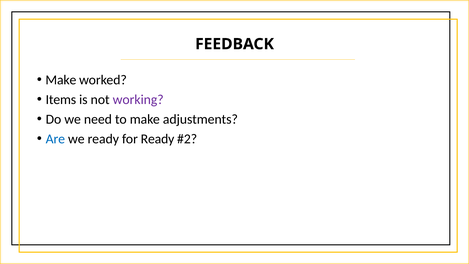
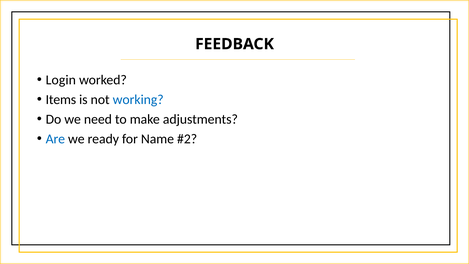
Make at (61, 80): Make -> Login
working colour: purple -> blue
for Ready: Ready -> Name
